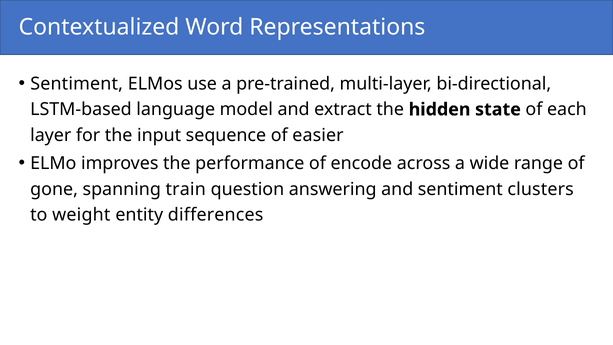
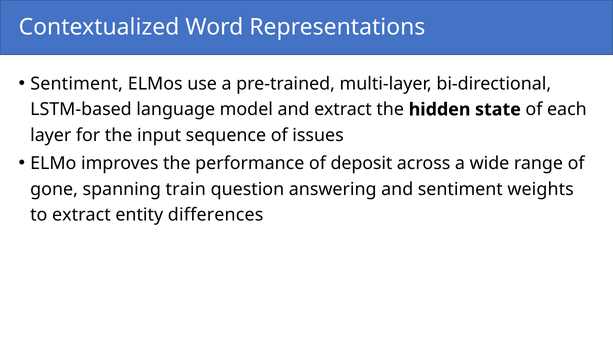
easier: easier -> issues
encode: encode -> deposit
clusters: clusters -> weights
to weight: weight -> extract
